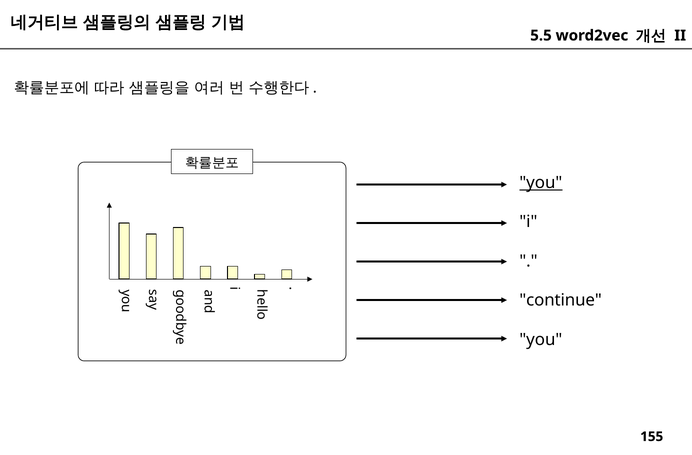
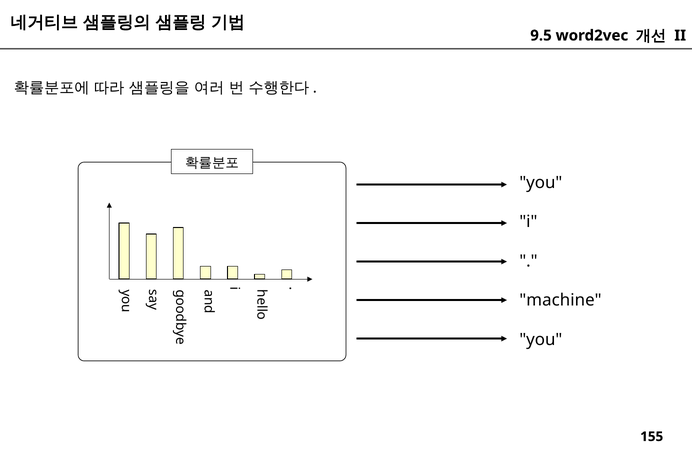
5.5: 5.5 -> 9.5
you at (541, 182) underline: present -> none
continue: continue -> machine
